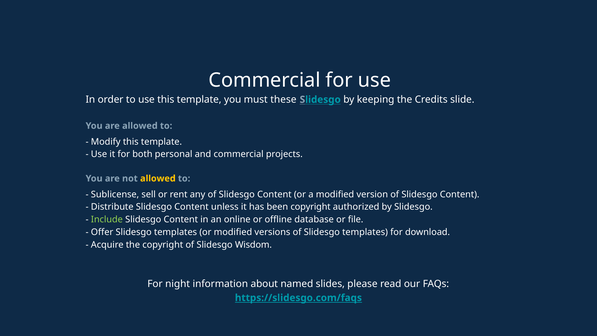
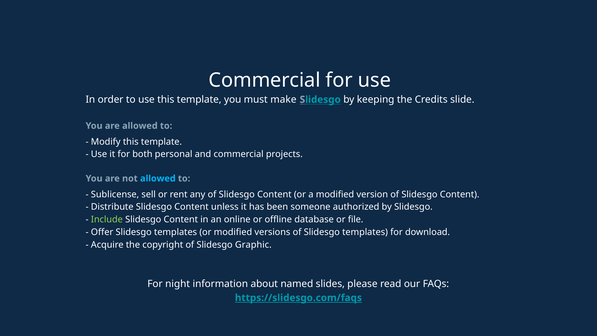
these: these -> make
allowed at (158, 178) colour: yellow -> light blue
been copyright: copyright -> someone
Wisdom: Wisdom -> Graphic
